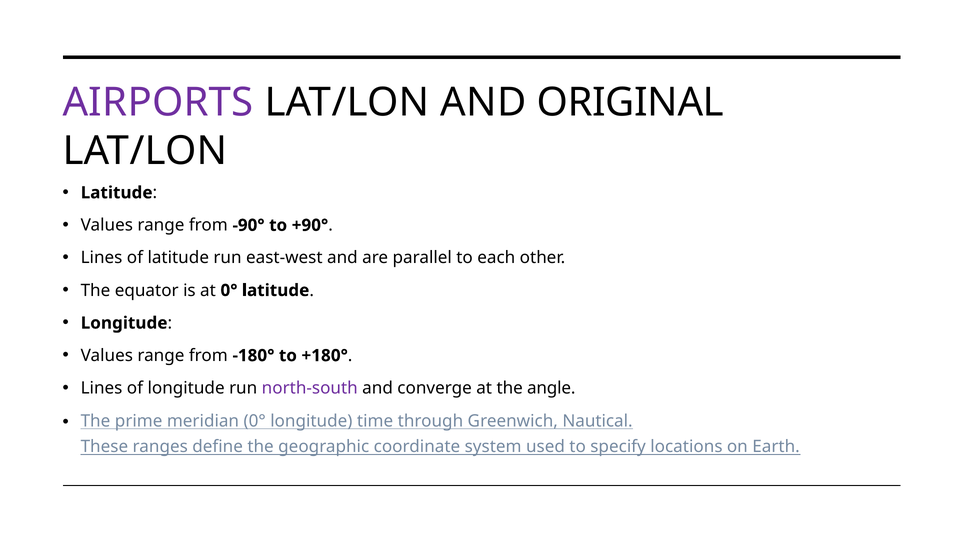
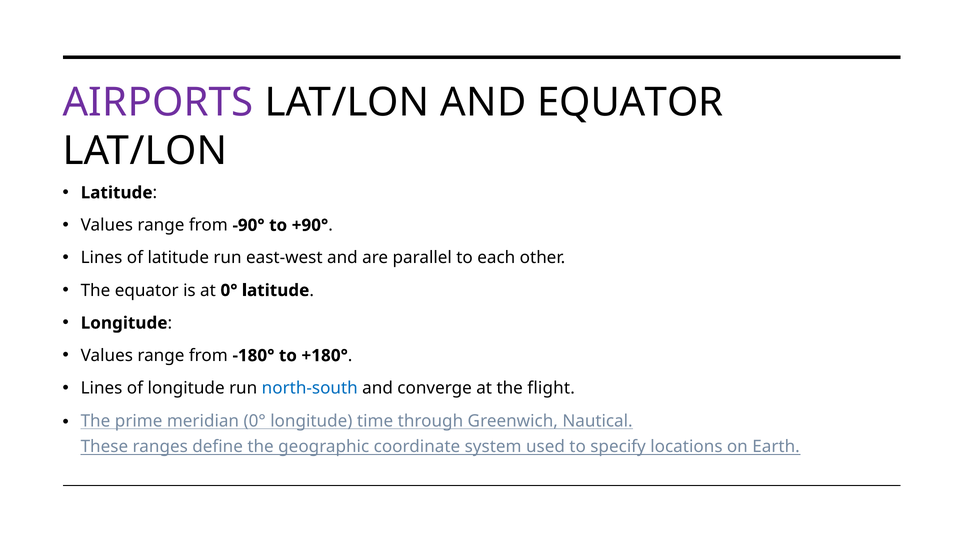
AND ORIGINAL: ORIGINAL -> EQUATOR
north-south colour: purple -> blue
angle: angle -> flight
